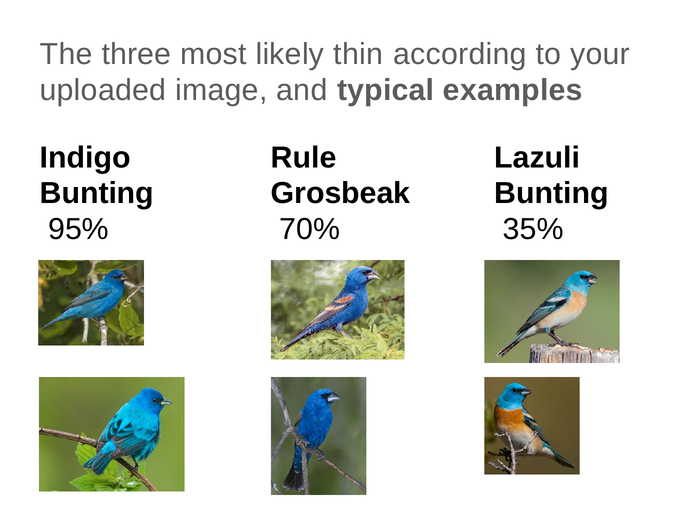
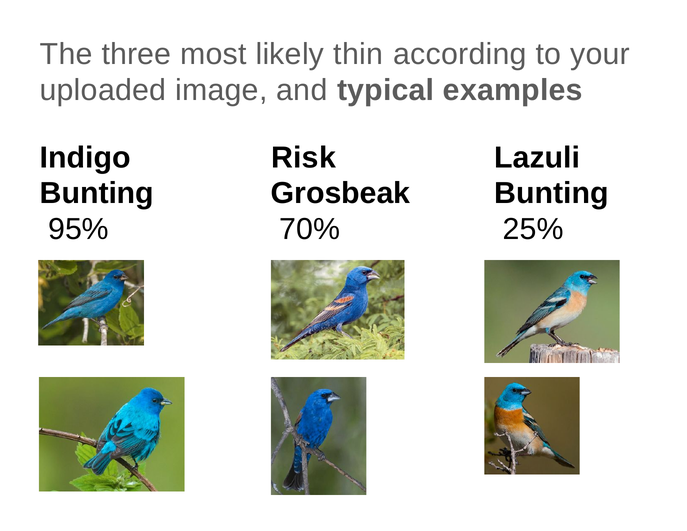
Rule: Rule -> Risk
35%: 35% -> 25%
